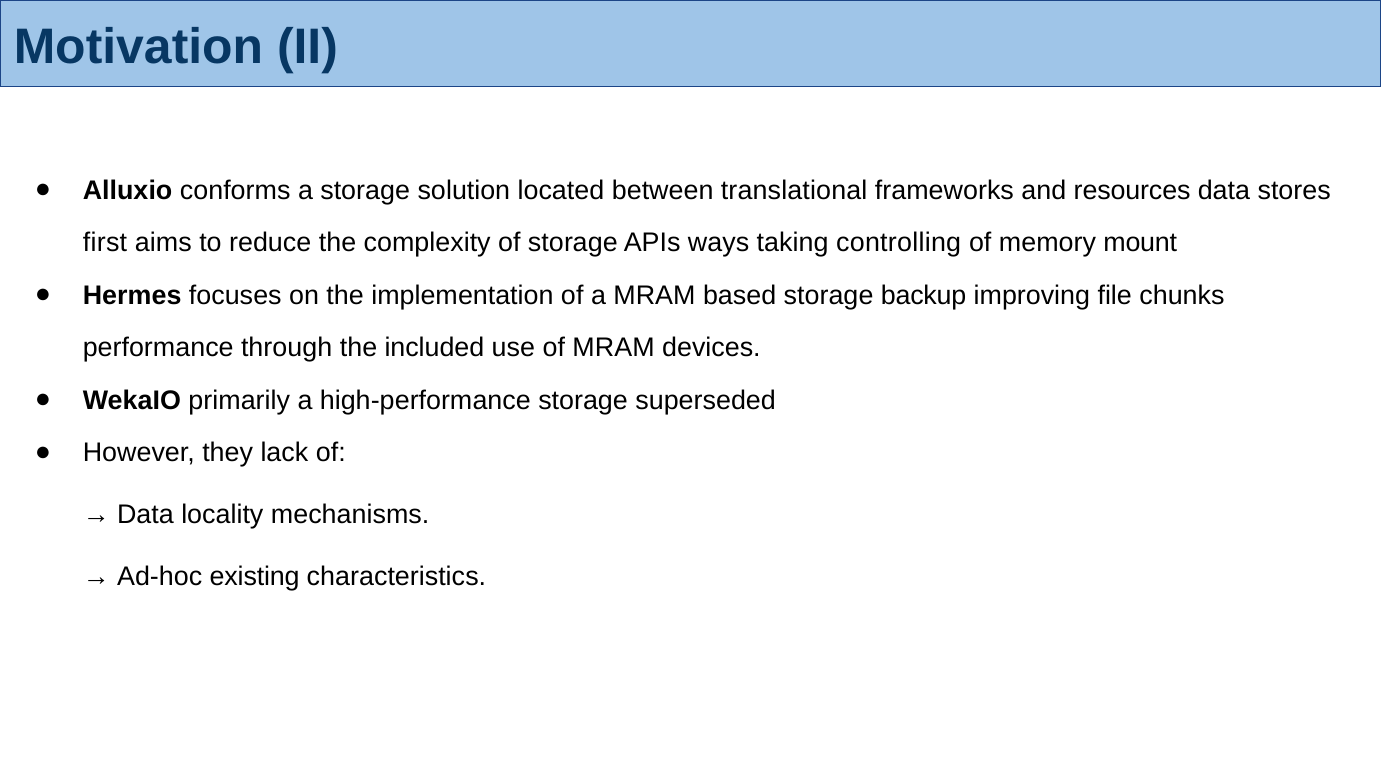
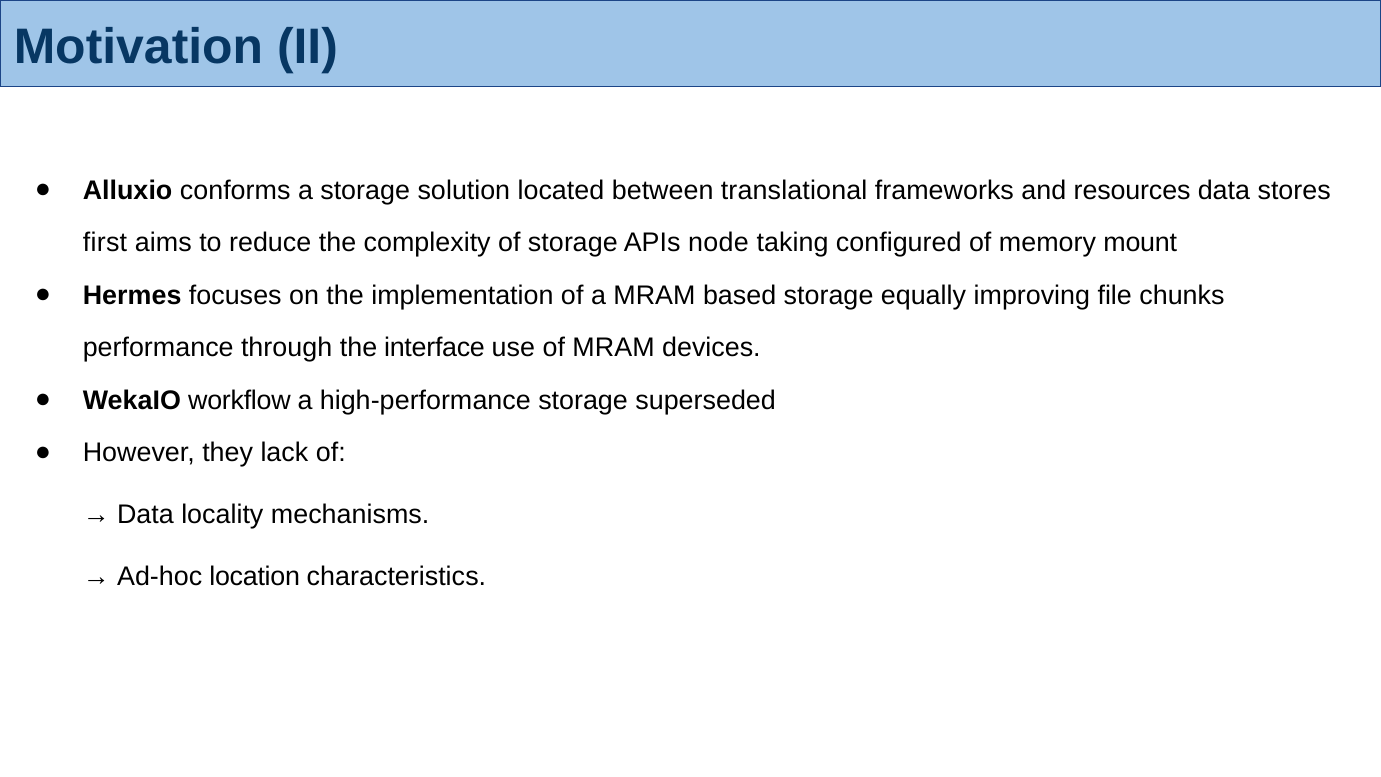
ways: ways -> node
controlling: controlling -> configured
backup: backup -> equally
included: included -> interface
primarily: primarily -> workflow
existing: existing -> location
